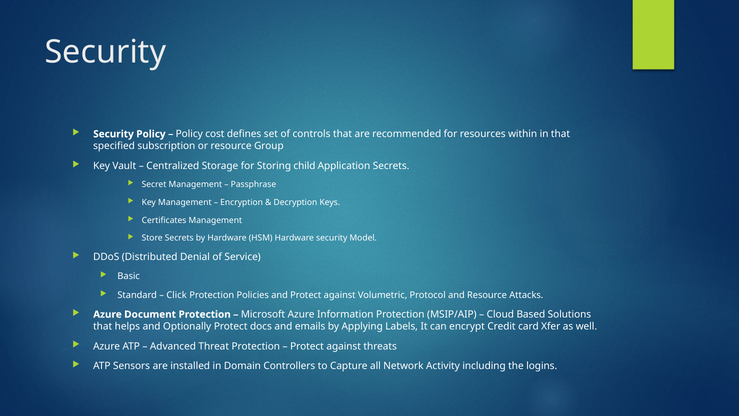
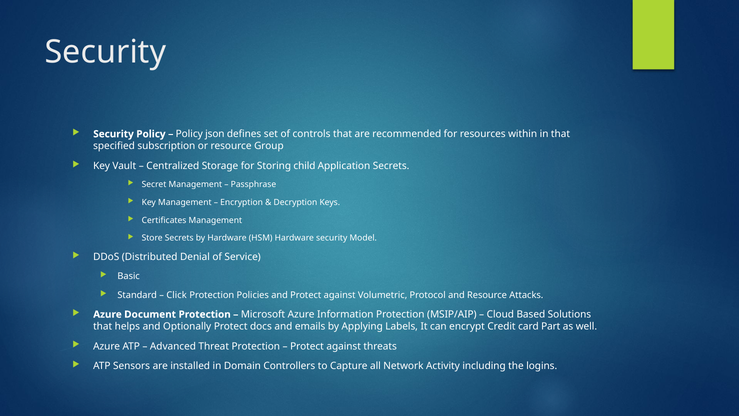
cost: cost -> json
Xfer: Xfer -> Part
